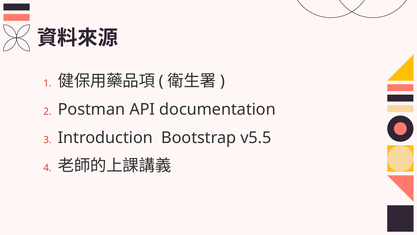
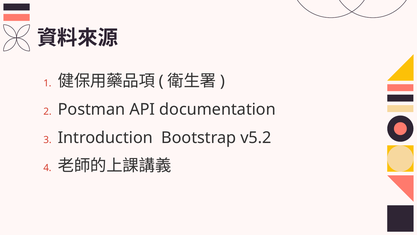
v5.5: v5.5 -> v5.2
